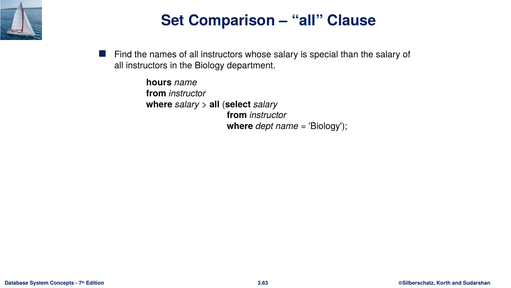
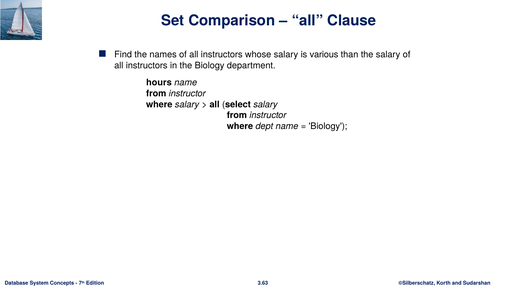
special: special -> various
